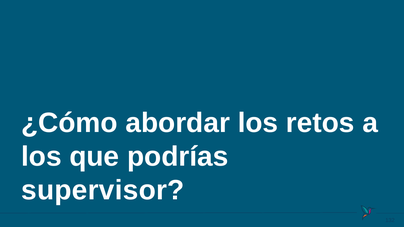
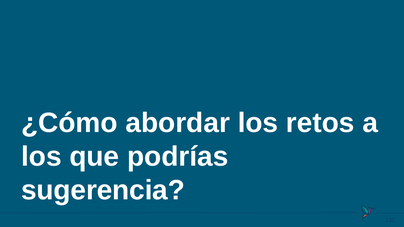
supervisor: supervisor -> sugerencia
